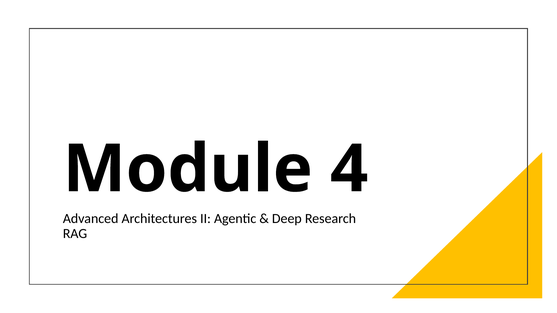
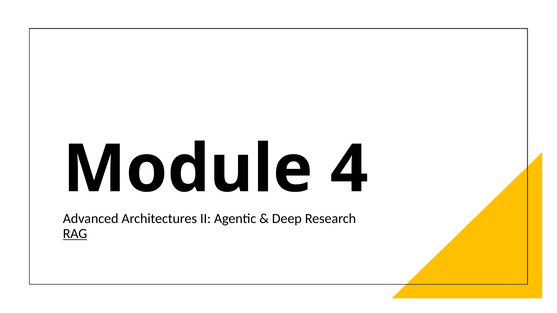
RAG underline: none -> present
